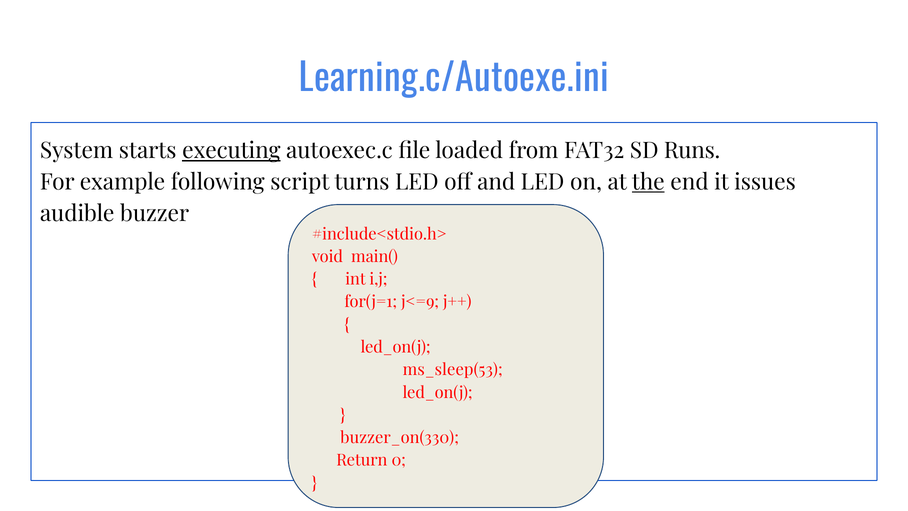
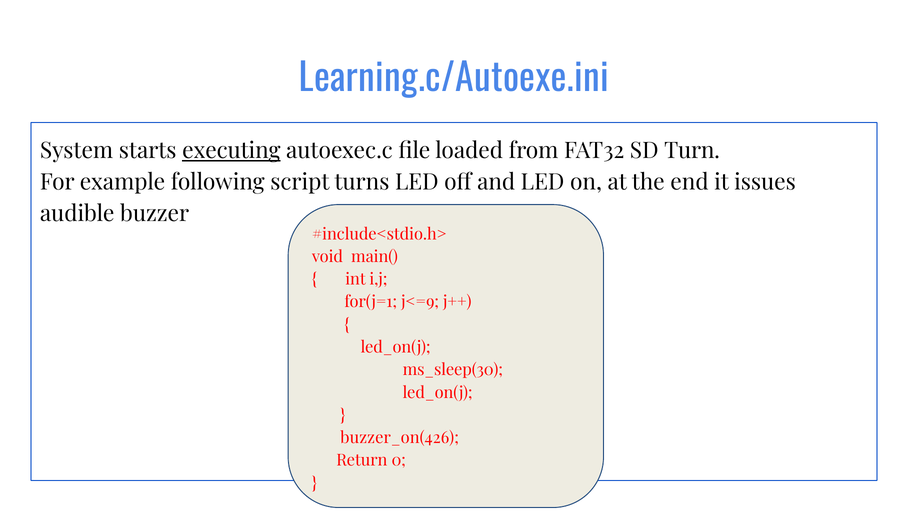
Runs: Runs -> Turn
the underline: present -> none
ms_sleep(53: ms_sleep(53 -> ms_sleep(30
buzzer_on(330: buzzer_on(330 -> buzzer_on(426
